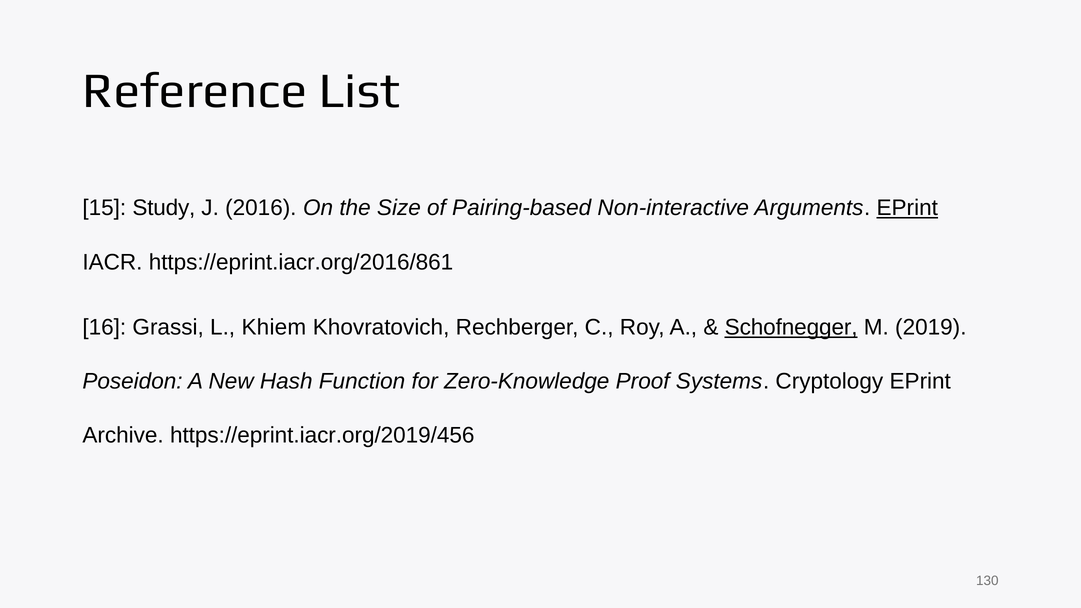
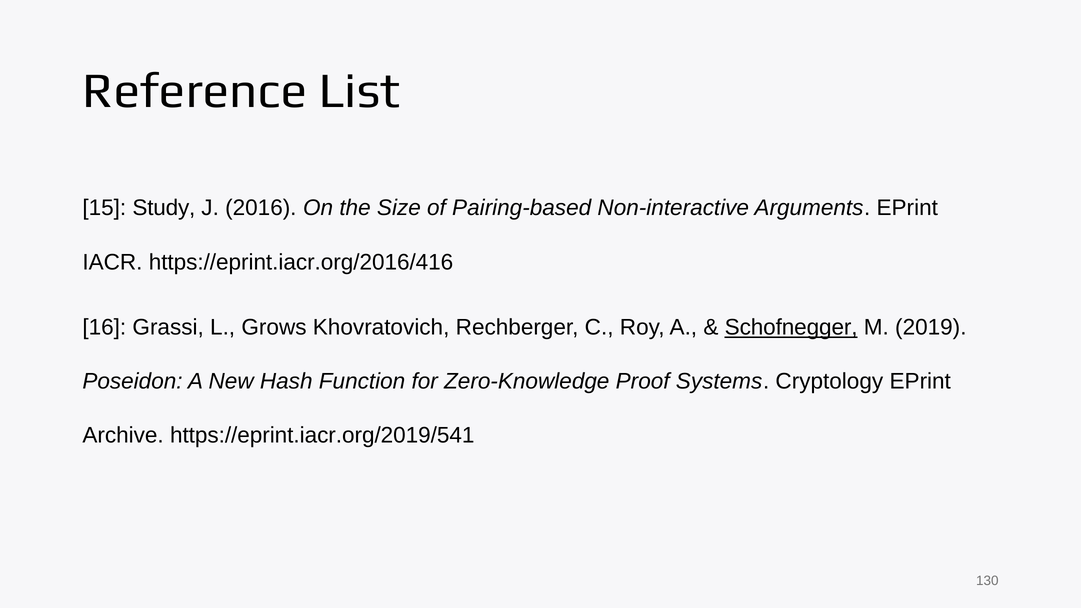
EPrint at (907, 208) underline: present -> none
https://eprint.iacr.org/2016/861: https://eprint.iacr.org/2016/861 -> https://eprint.iacr.org/2016/416
Khiem: Khiem -> Grows
https://eprint.iacr.org/2019/456: https://eprint.iacr.org/2019/456 -> https://eprint.iacr.org/2019/541
